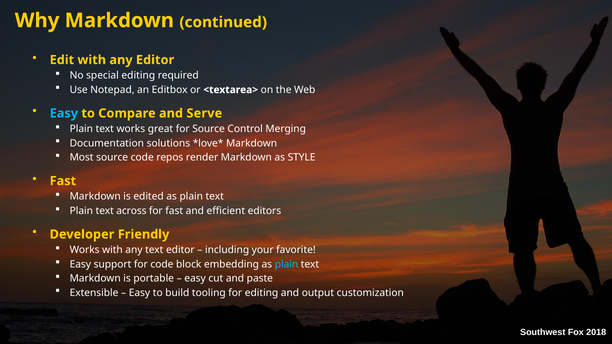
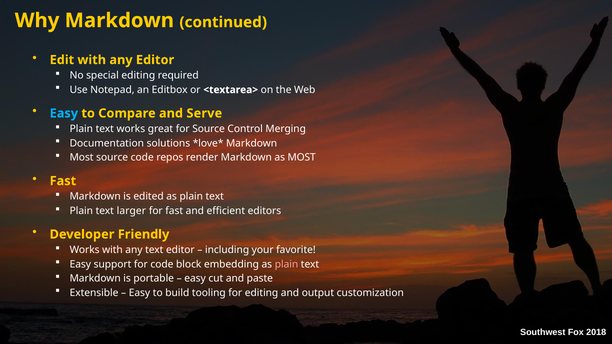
as STYLE: STYLE -> MOST
across: across -> larger
plain at (287, 264) colour: light blue -> pink
